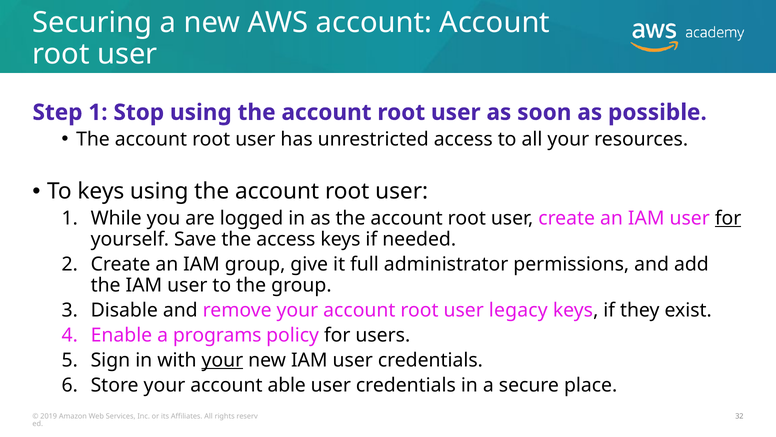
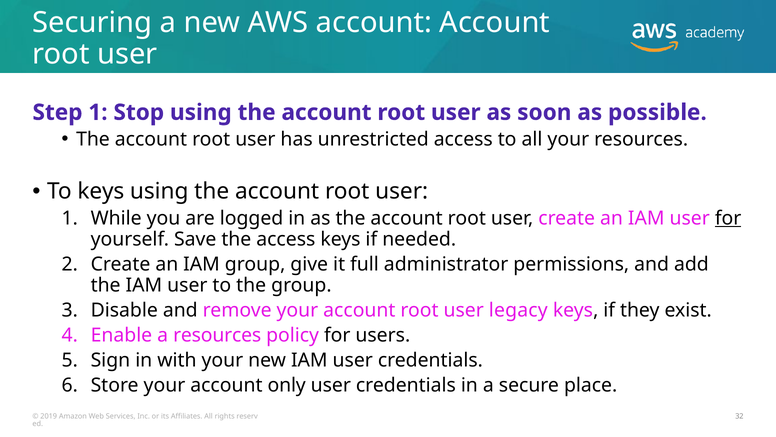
a programs: programs -> resources
your at (222, 360) underline: present -> none
able: able -> only
